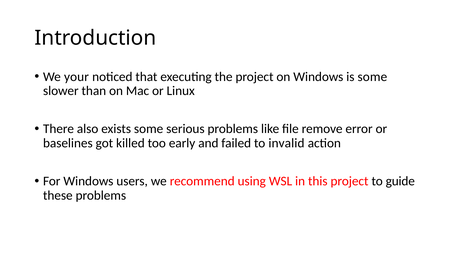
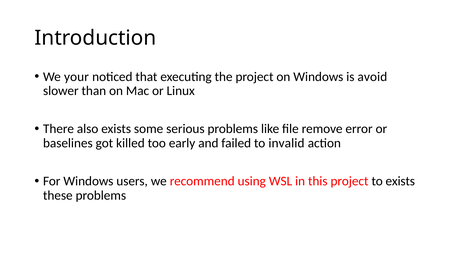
is some: some -> avoid
to guide: guide -> exists
